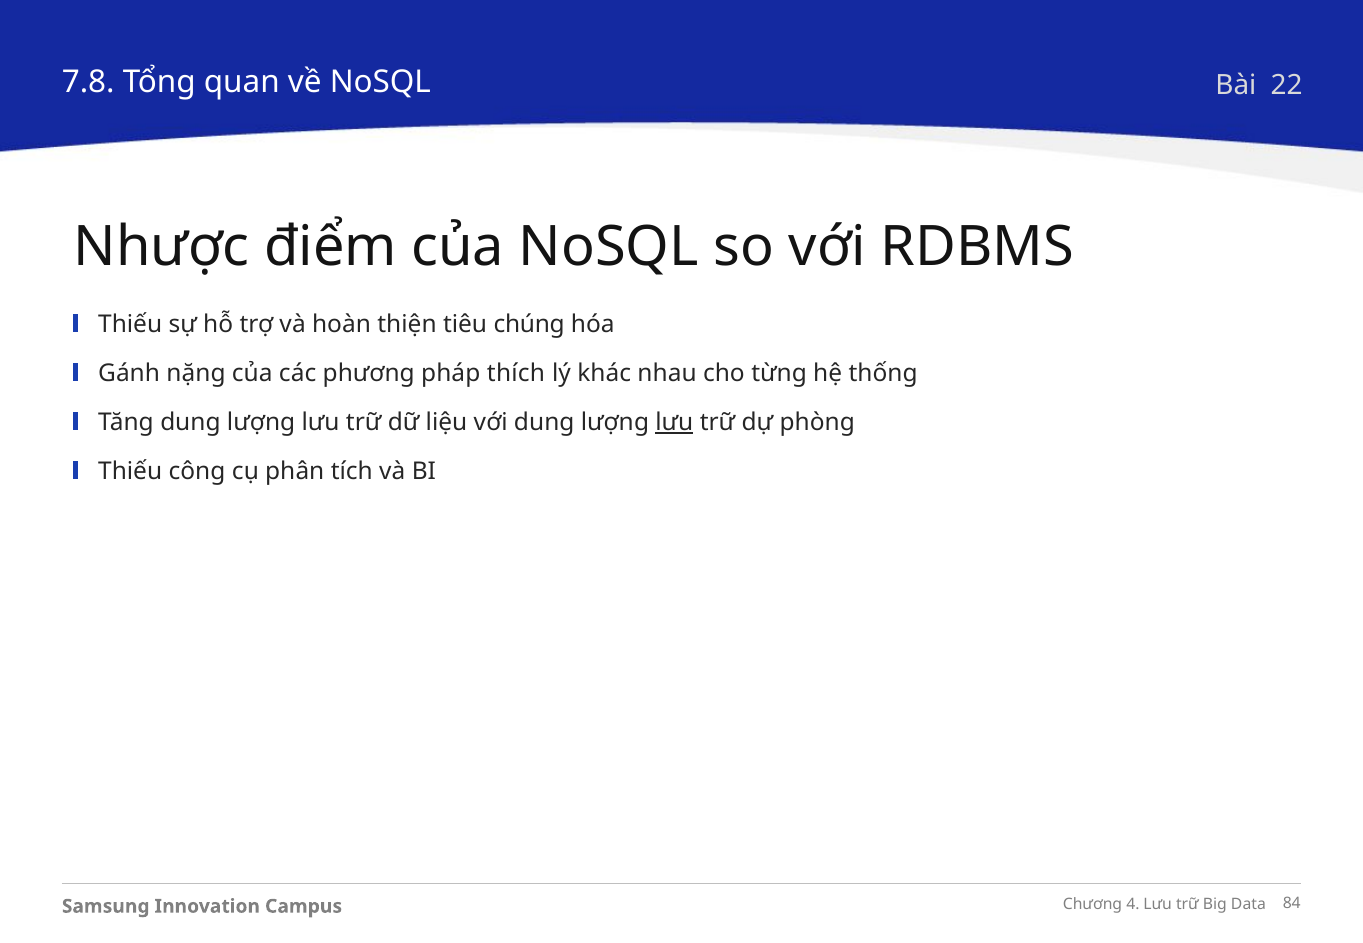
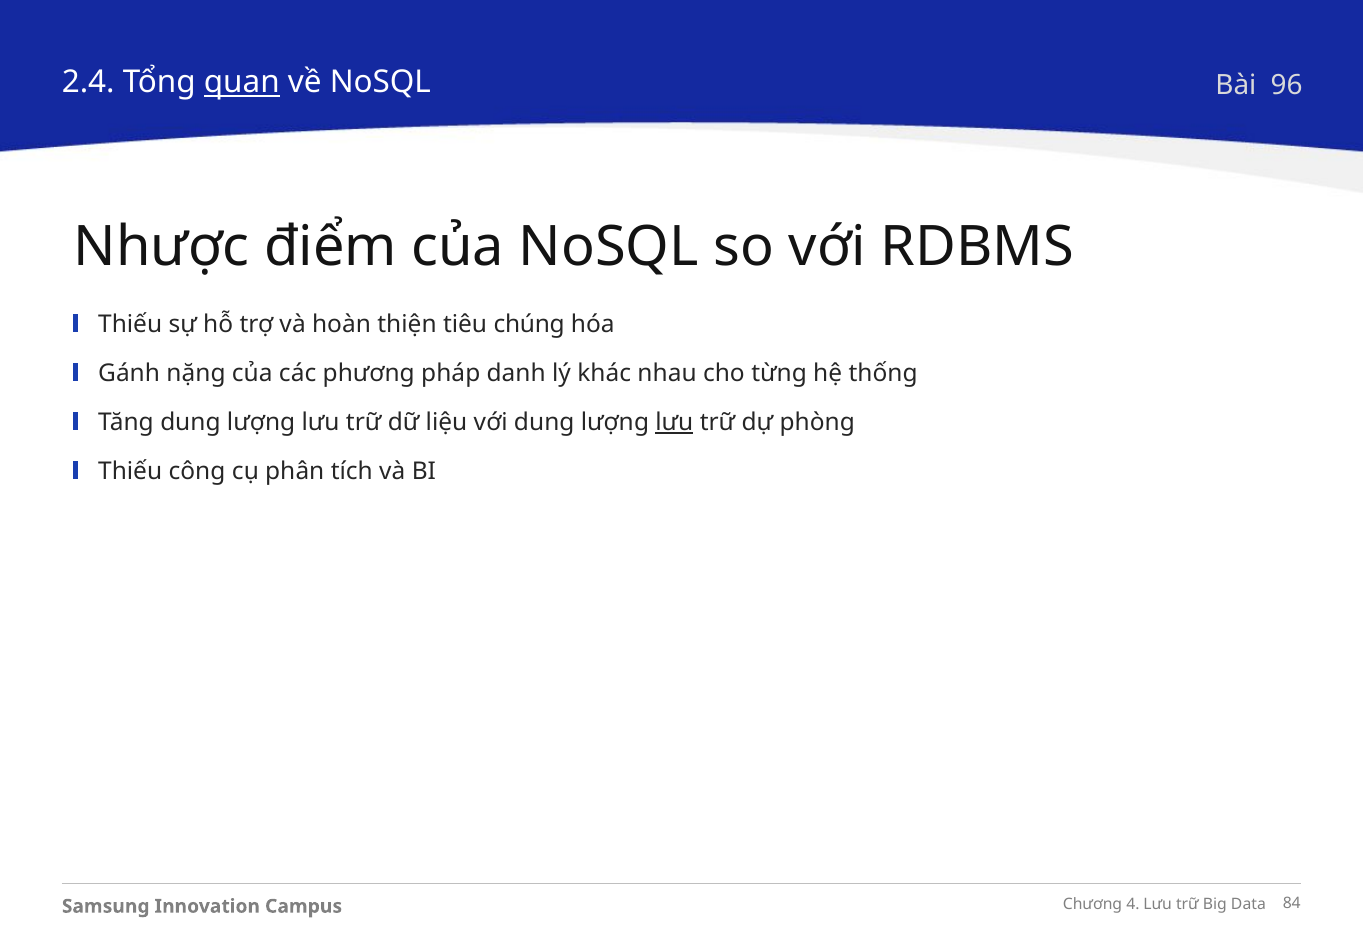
7.8: 7.8 -> 2.4
quan underline: none -> present
22: 22 -> 96
thích: thích -> danh
